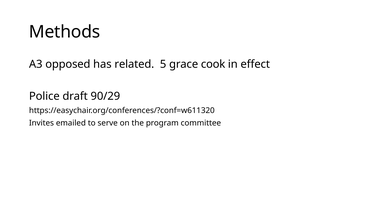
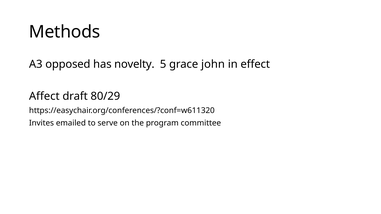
related: related -> novelty
cook: cook -> john
Police: Police -> Affect
90/29: 90/29 -> 80/29
